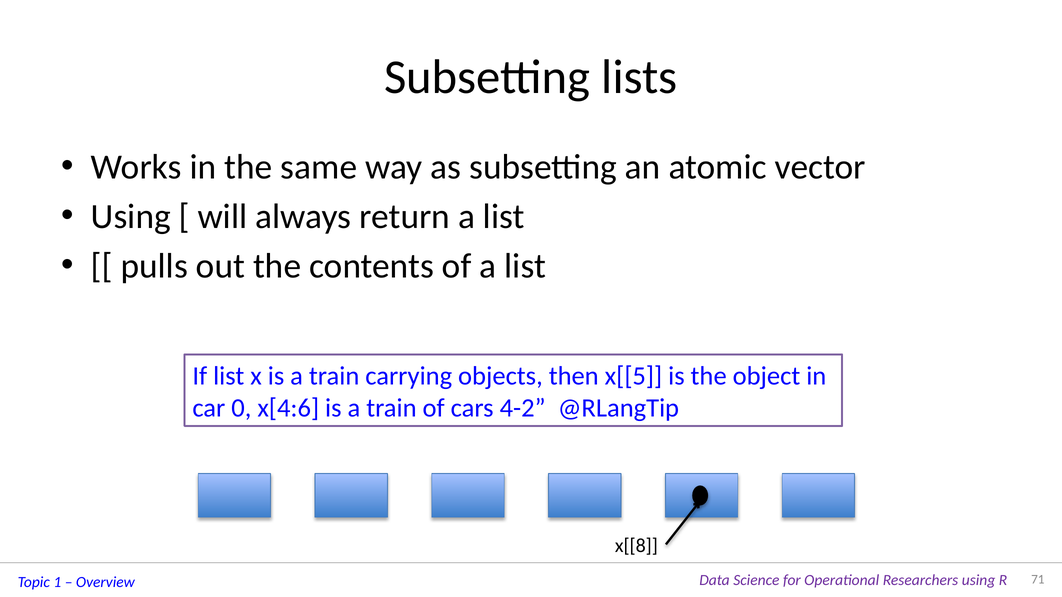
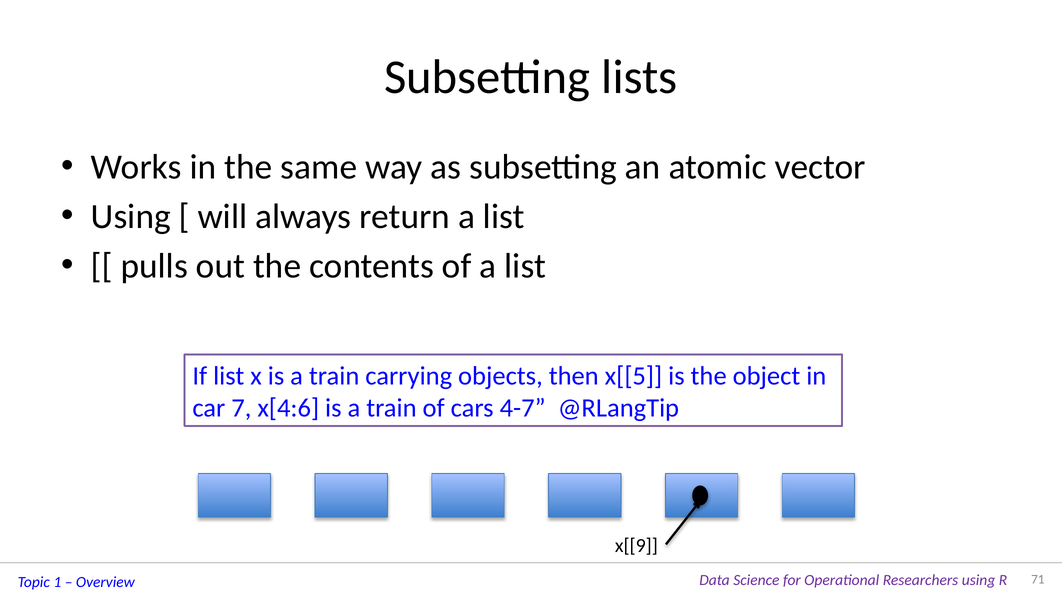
0: 0 -> 7
4-2: 4-2 -> 4-7
x[[8: x[[8 -> x[[9
